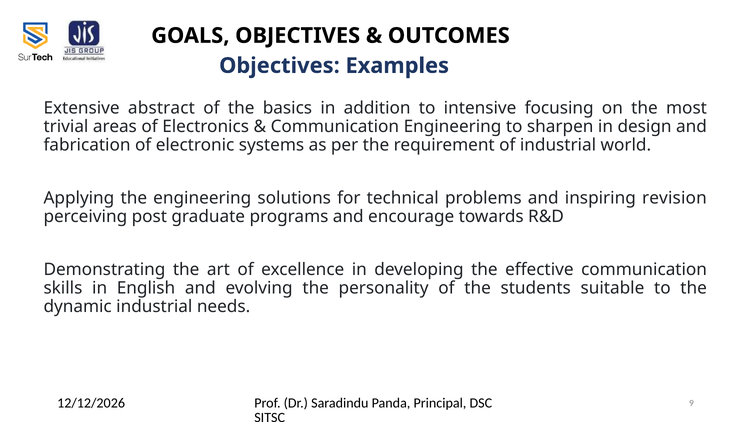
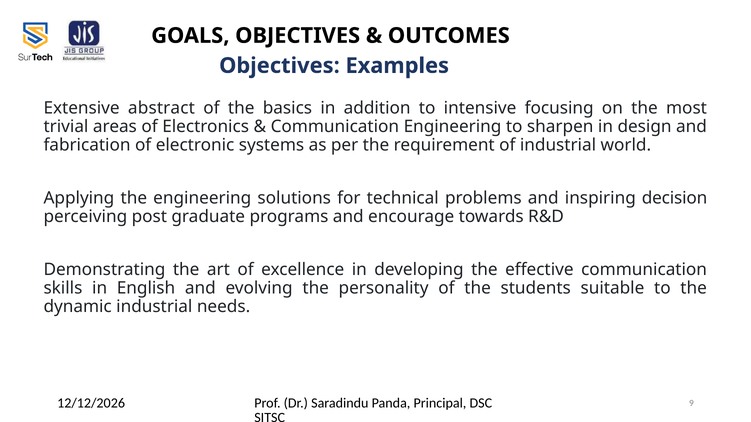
revision: revision -> decision
